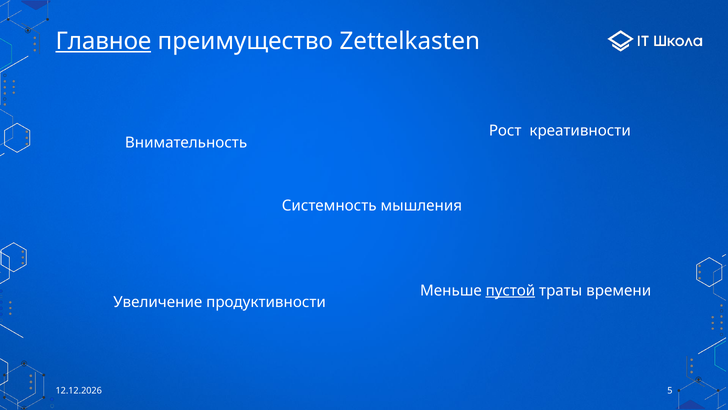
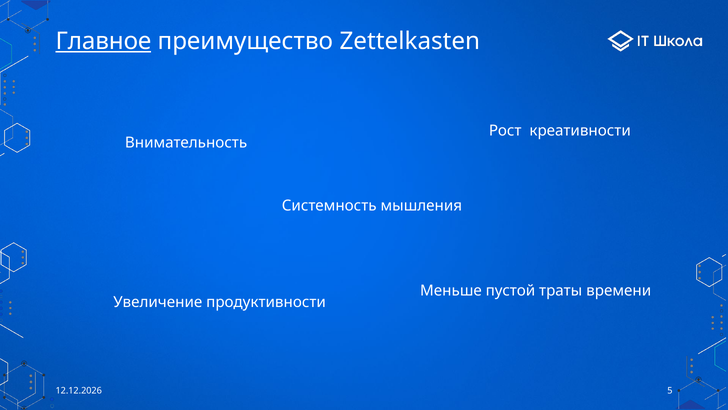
пустой underline: present -> none
